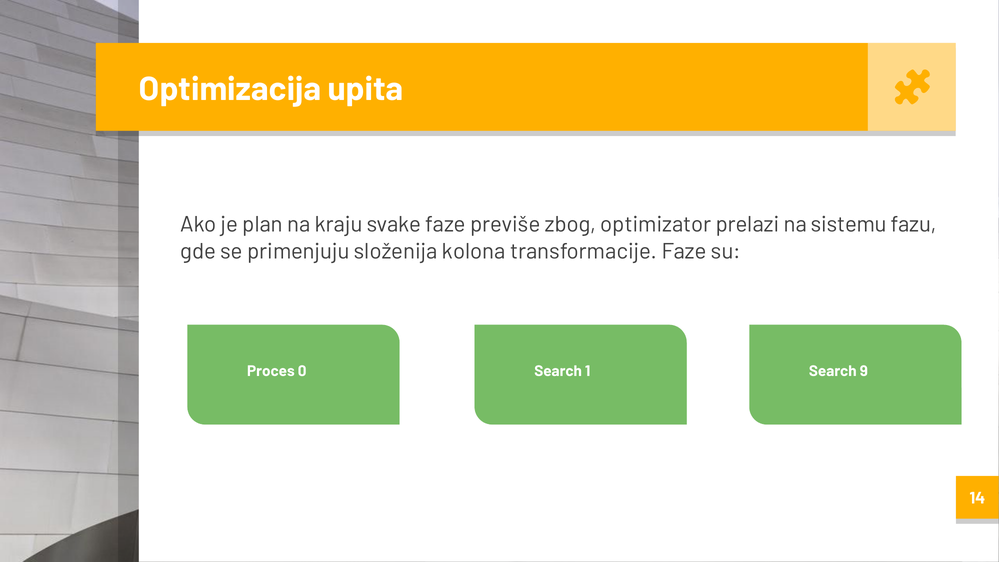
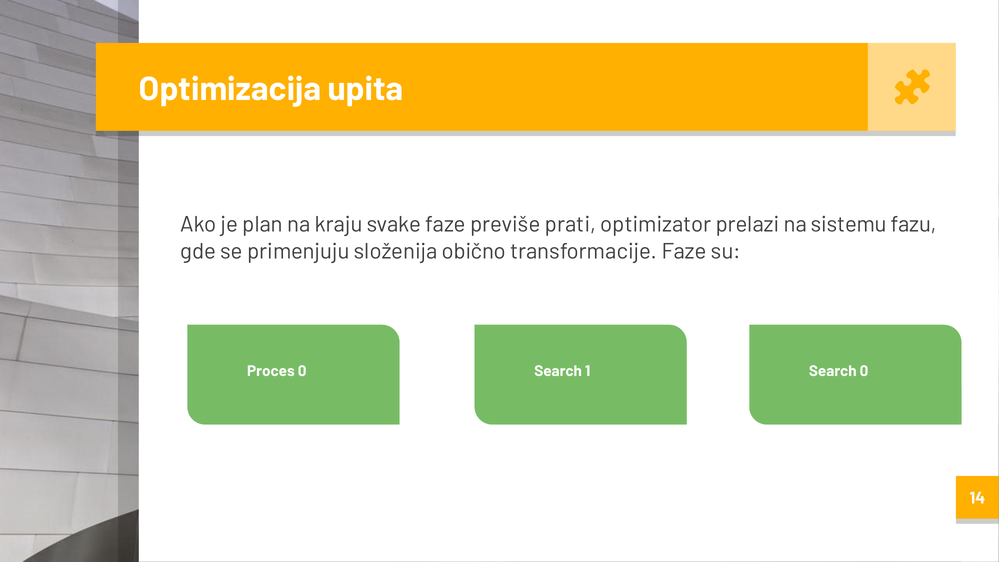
zbog: zbog -> prati
kolona: kolona -> obično
Search 9: 9 -> 0
